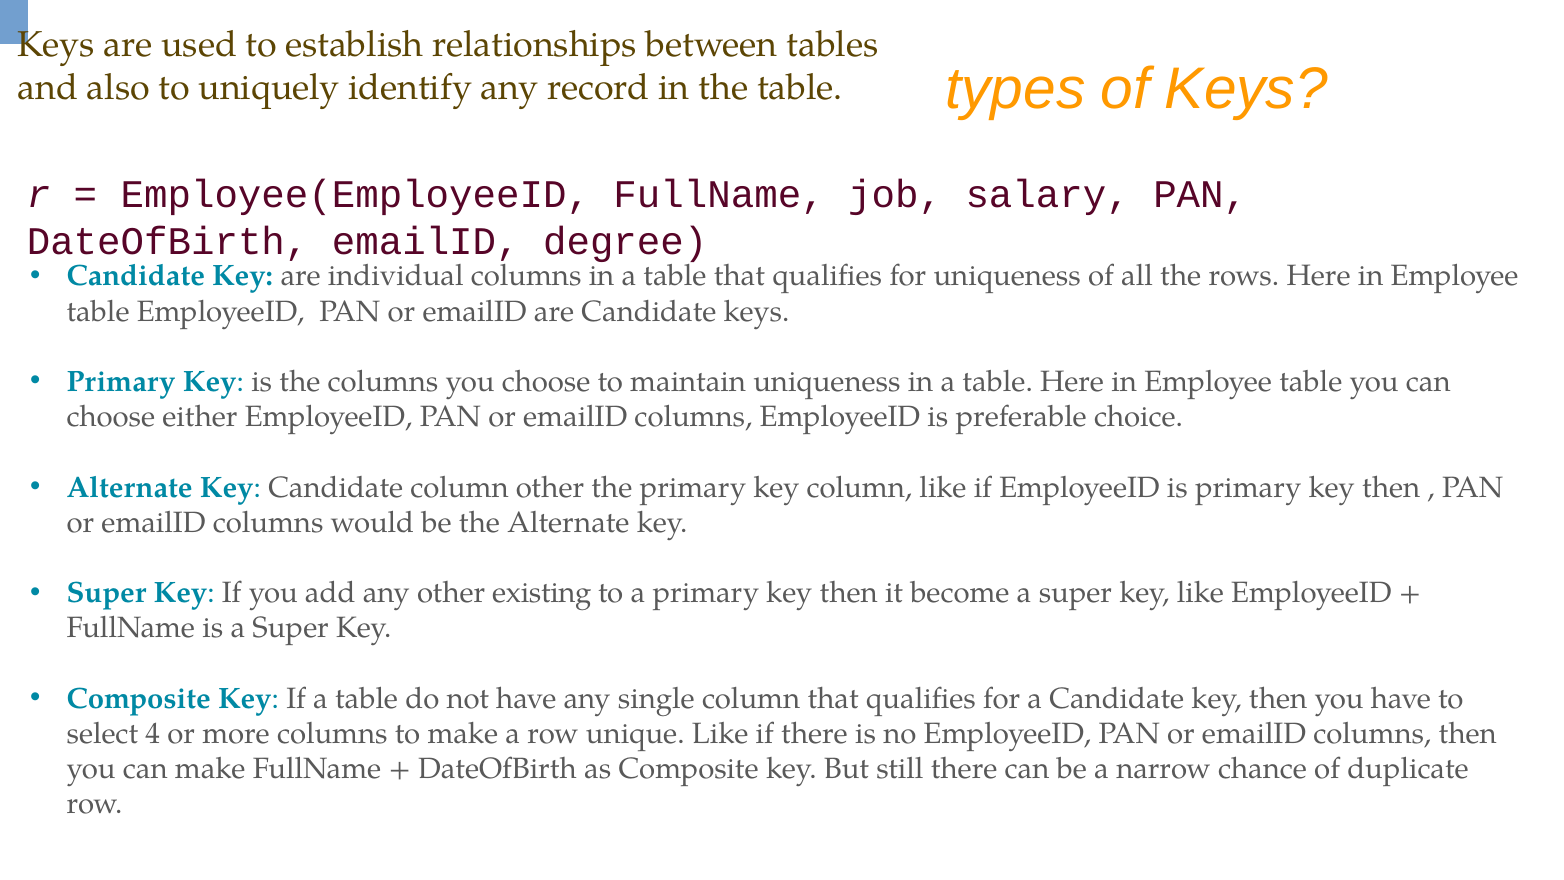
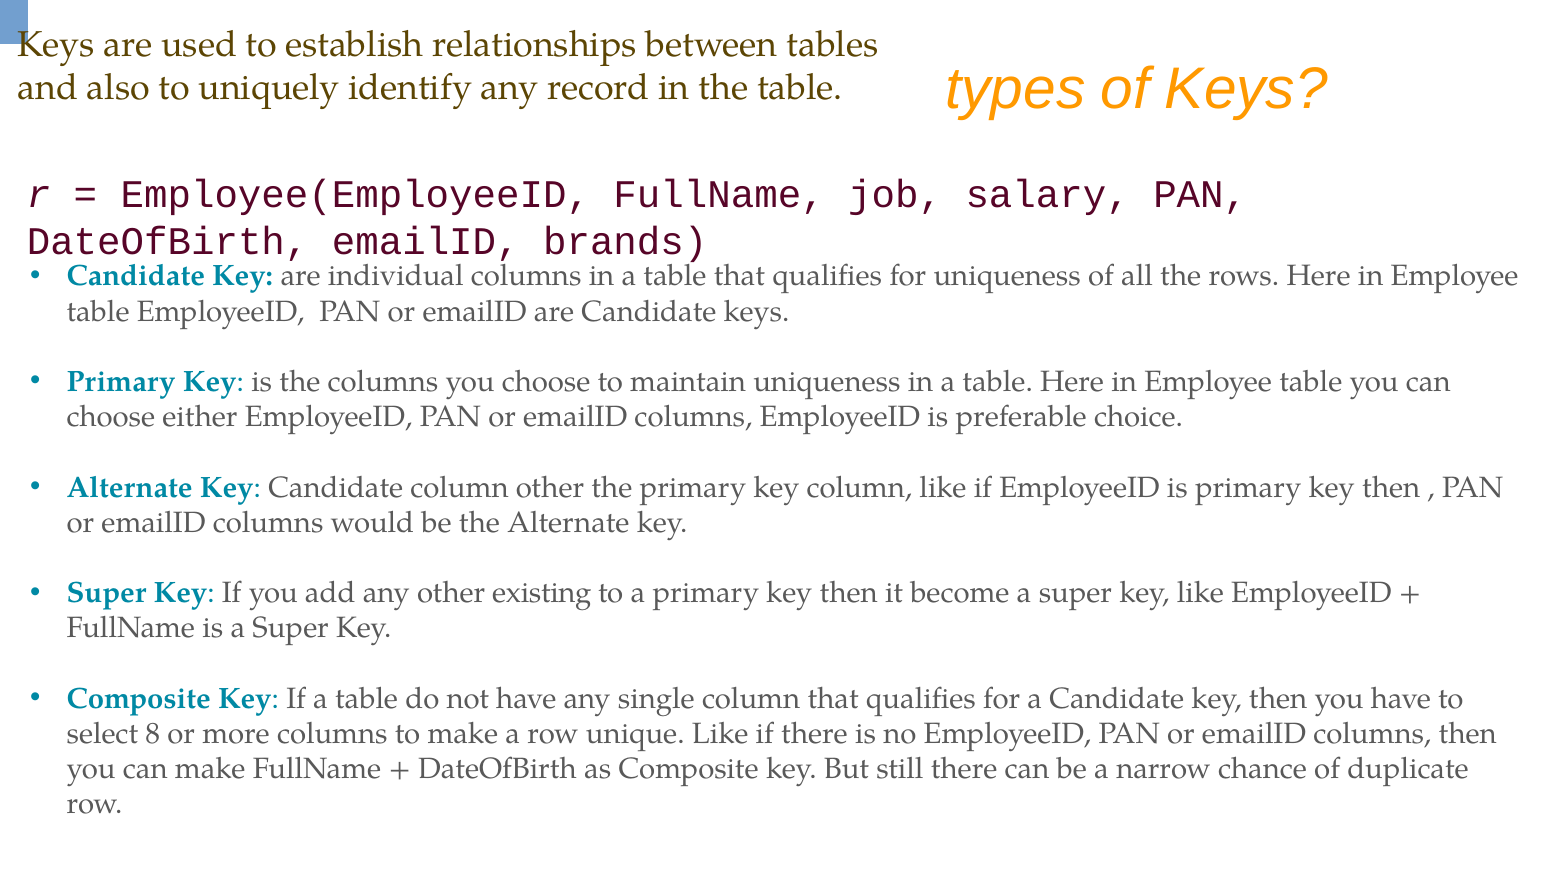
degree: degree -> brands
4: 4 -> 8
